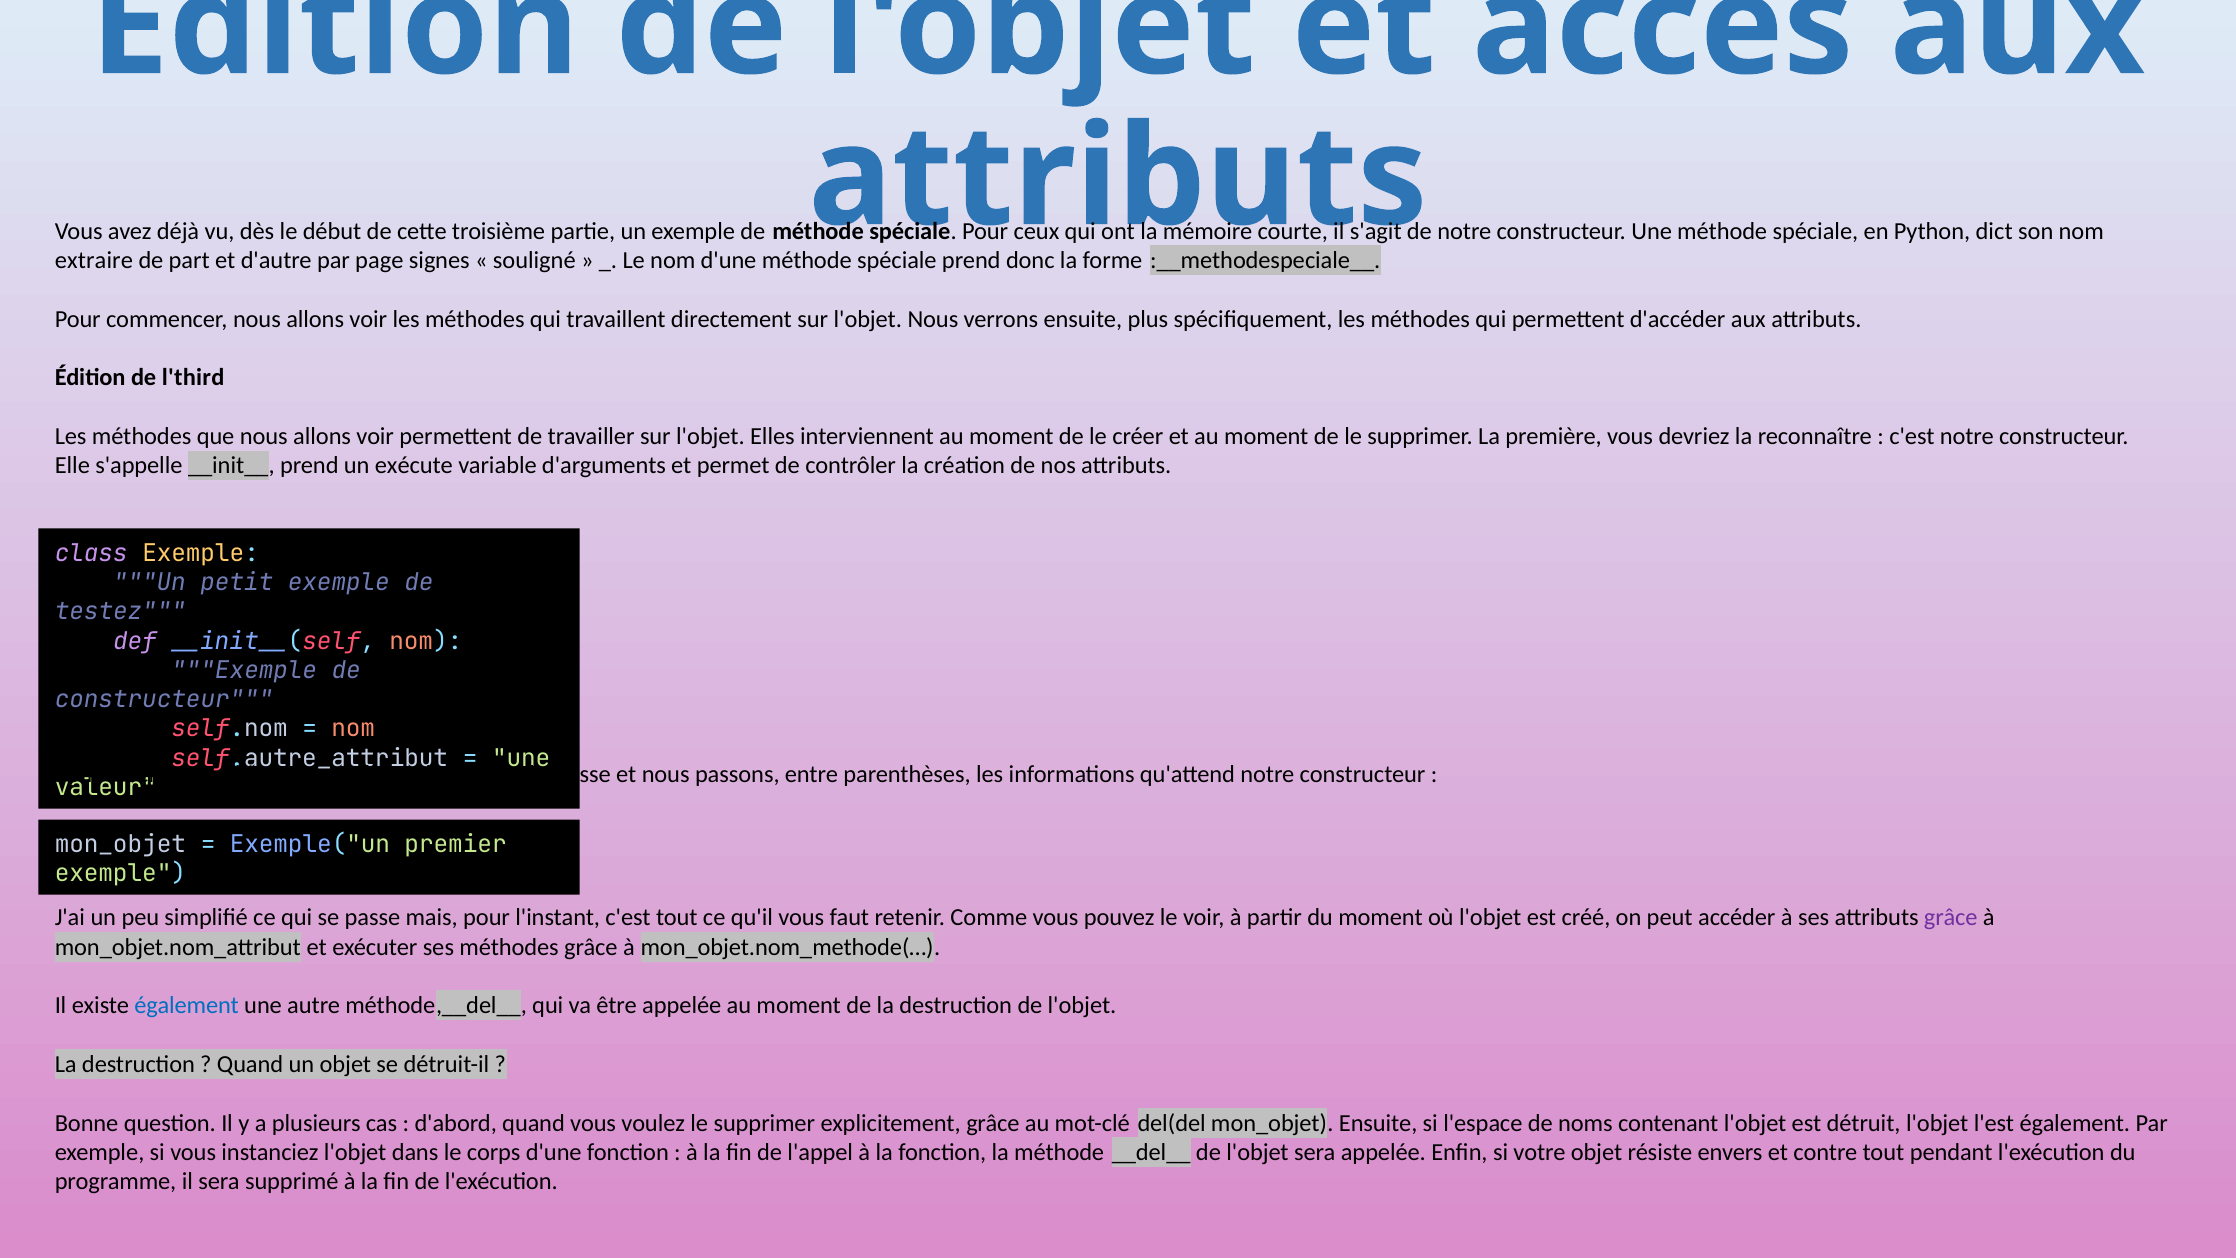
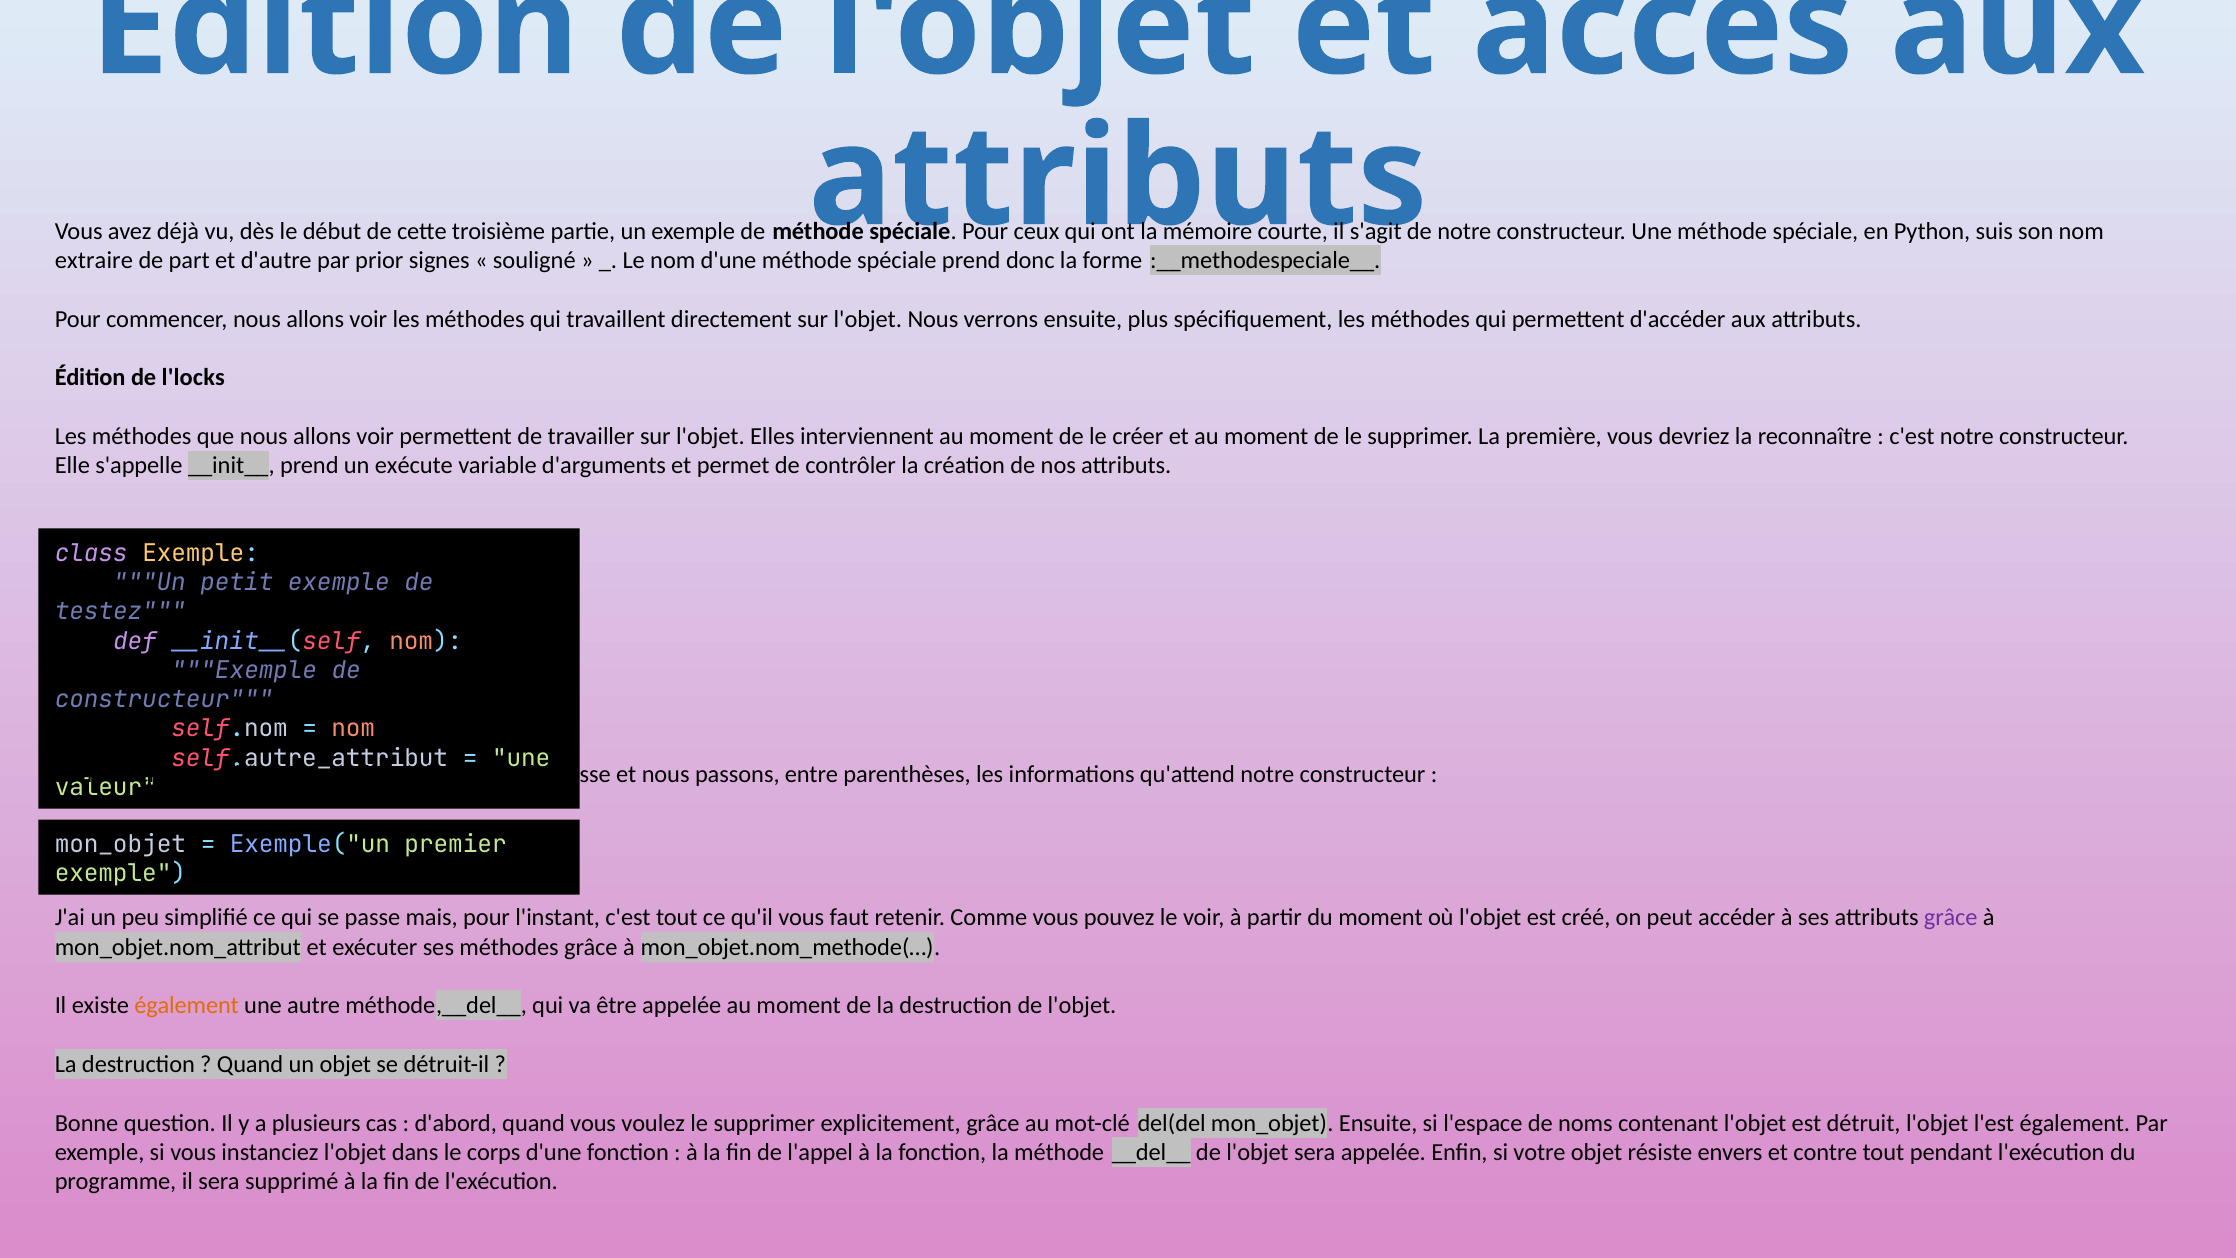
dict: dict -> suis
page: page -> prior
l'third: l'third -> l'locks
également at (187, 1005) colour: blue -> orange
